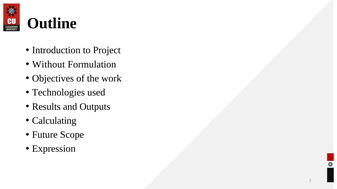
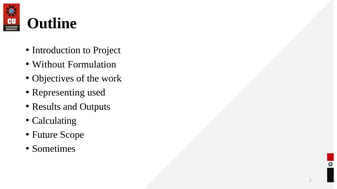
Technologies: Technologies -> Representing
Expression: Expression -> Sometimes
